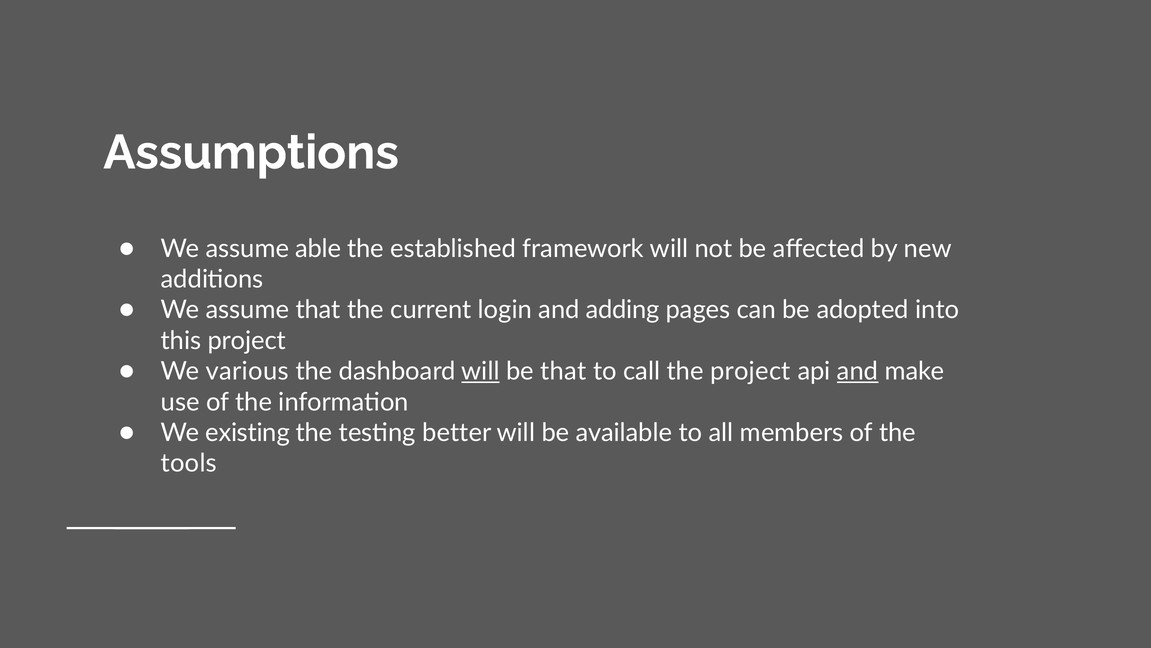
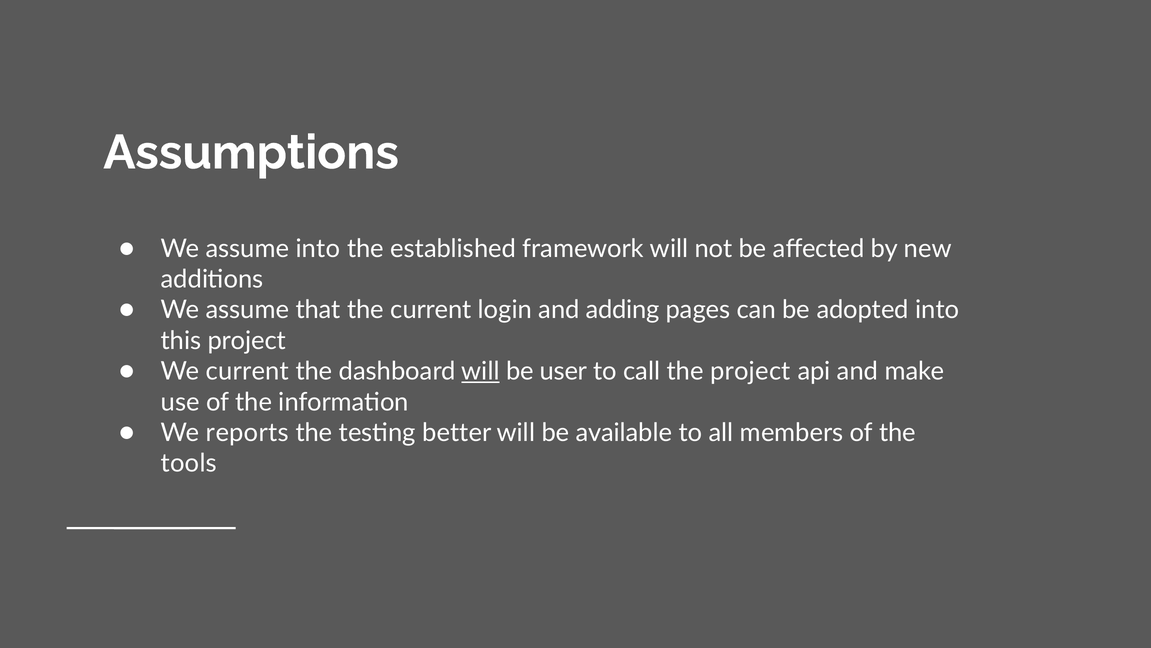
assume able: able -> into
We various: various -> current
be that: that -> user
and at (858, 371) underline: present -> none
existing: existing -> reports
